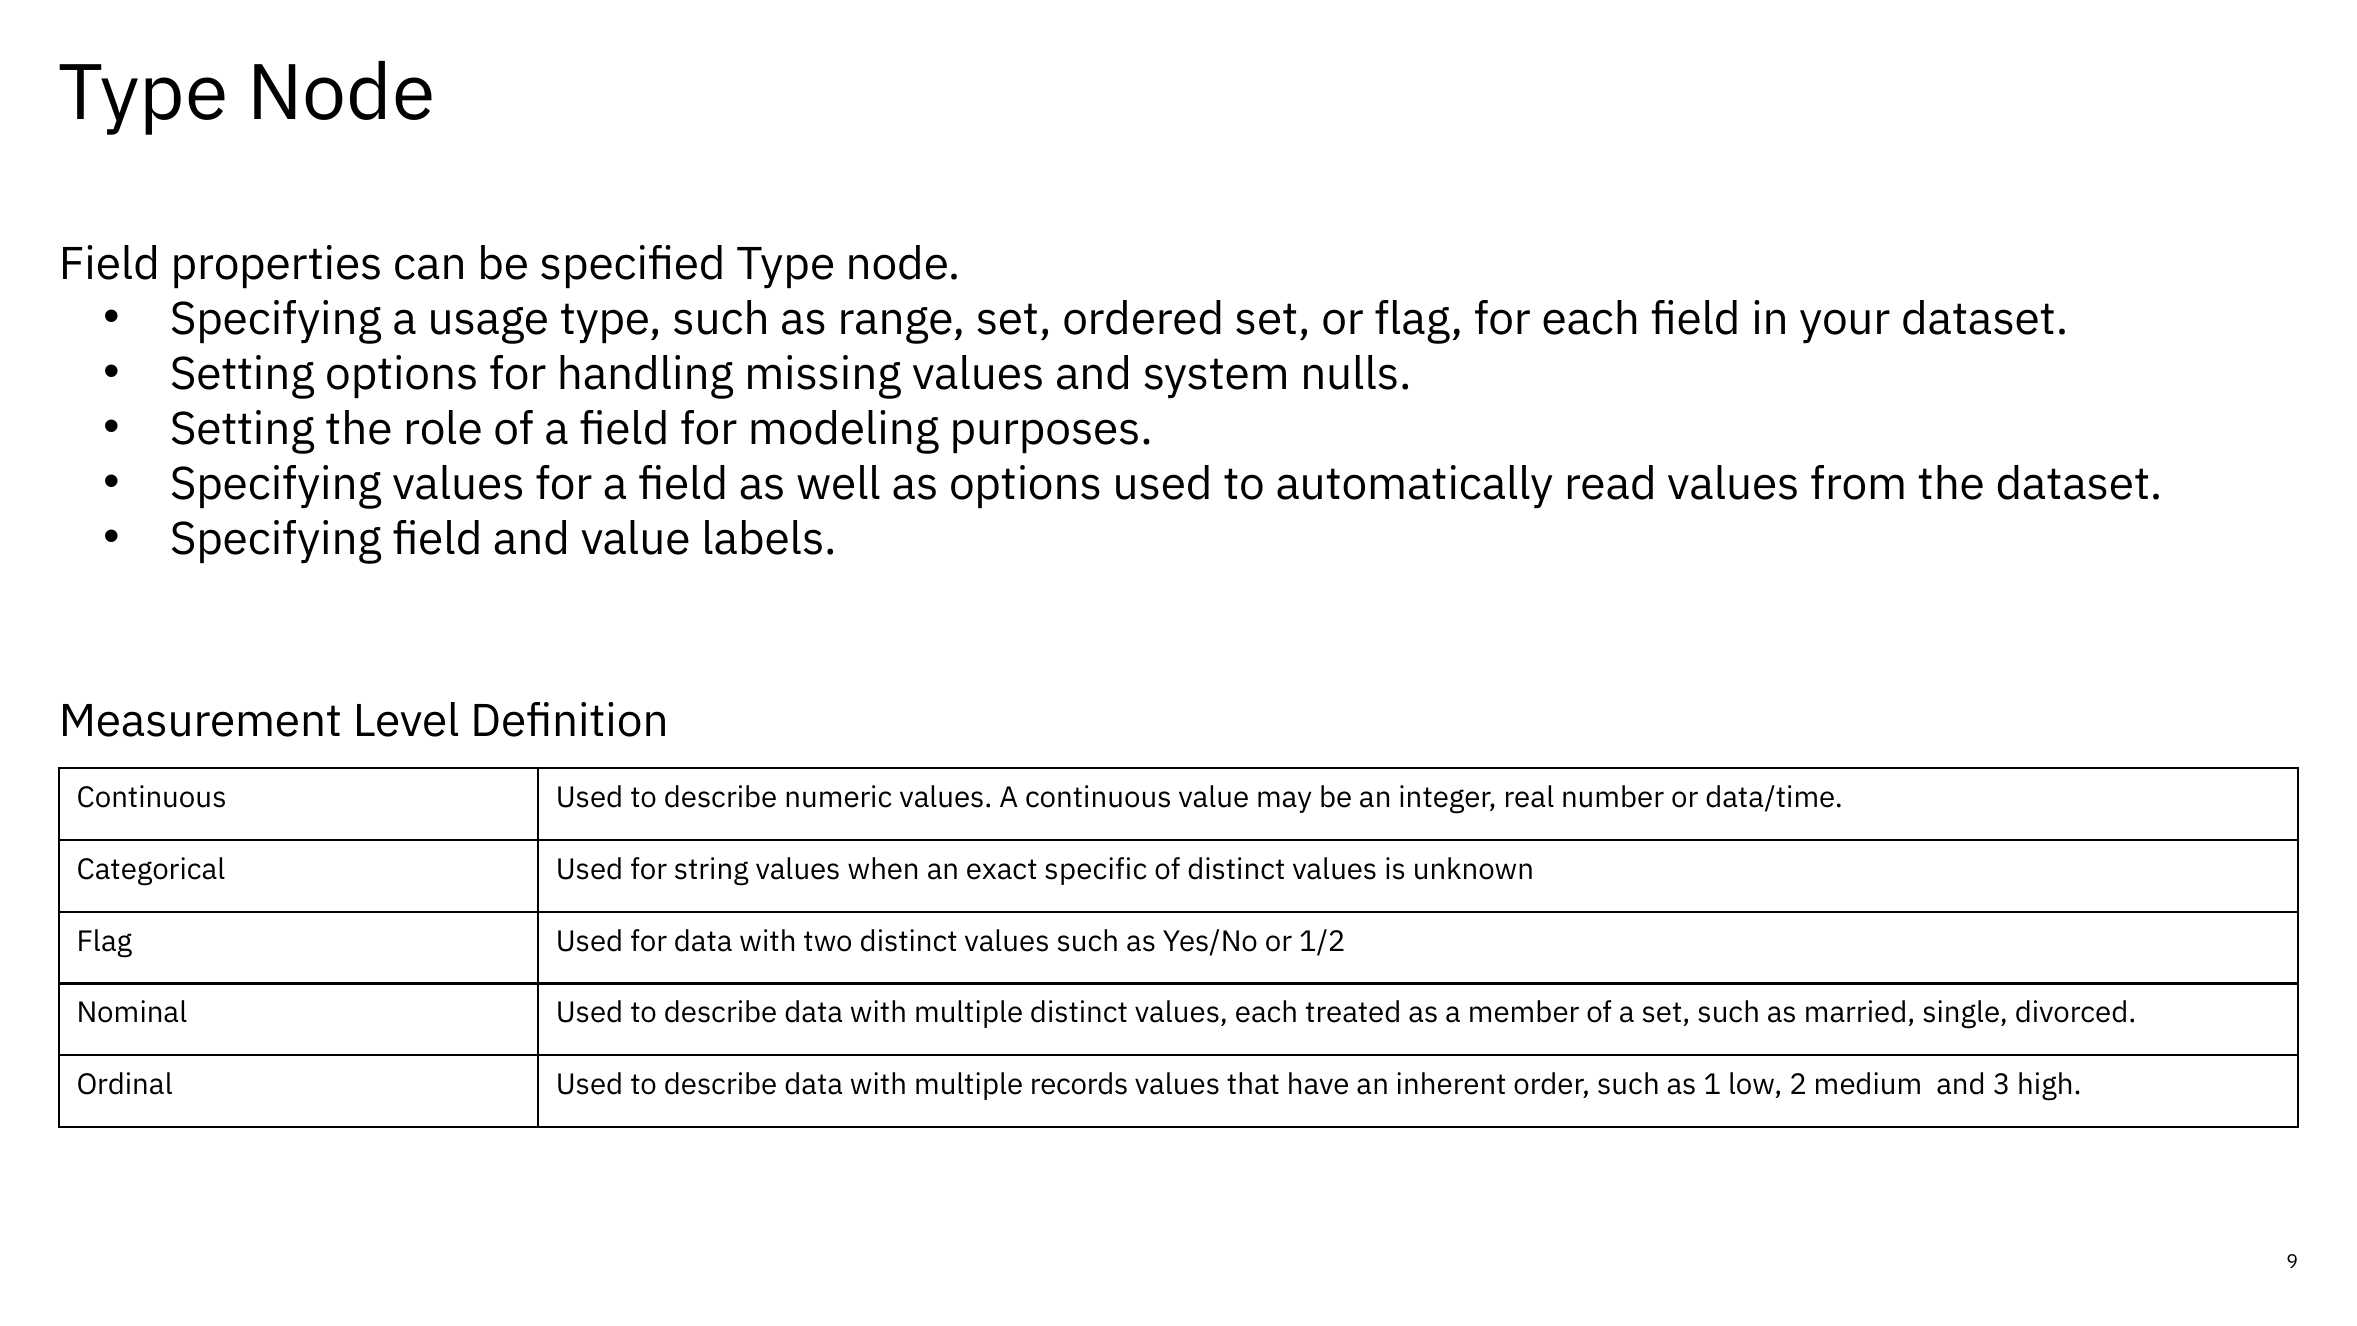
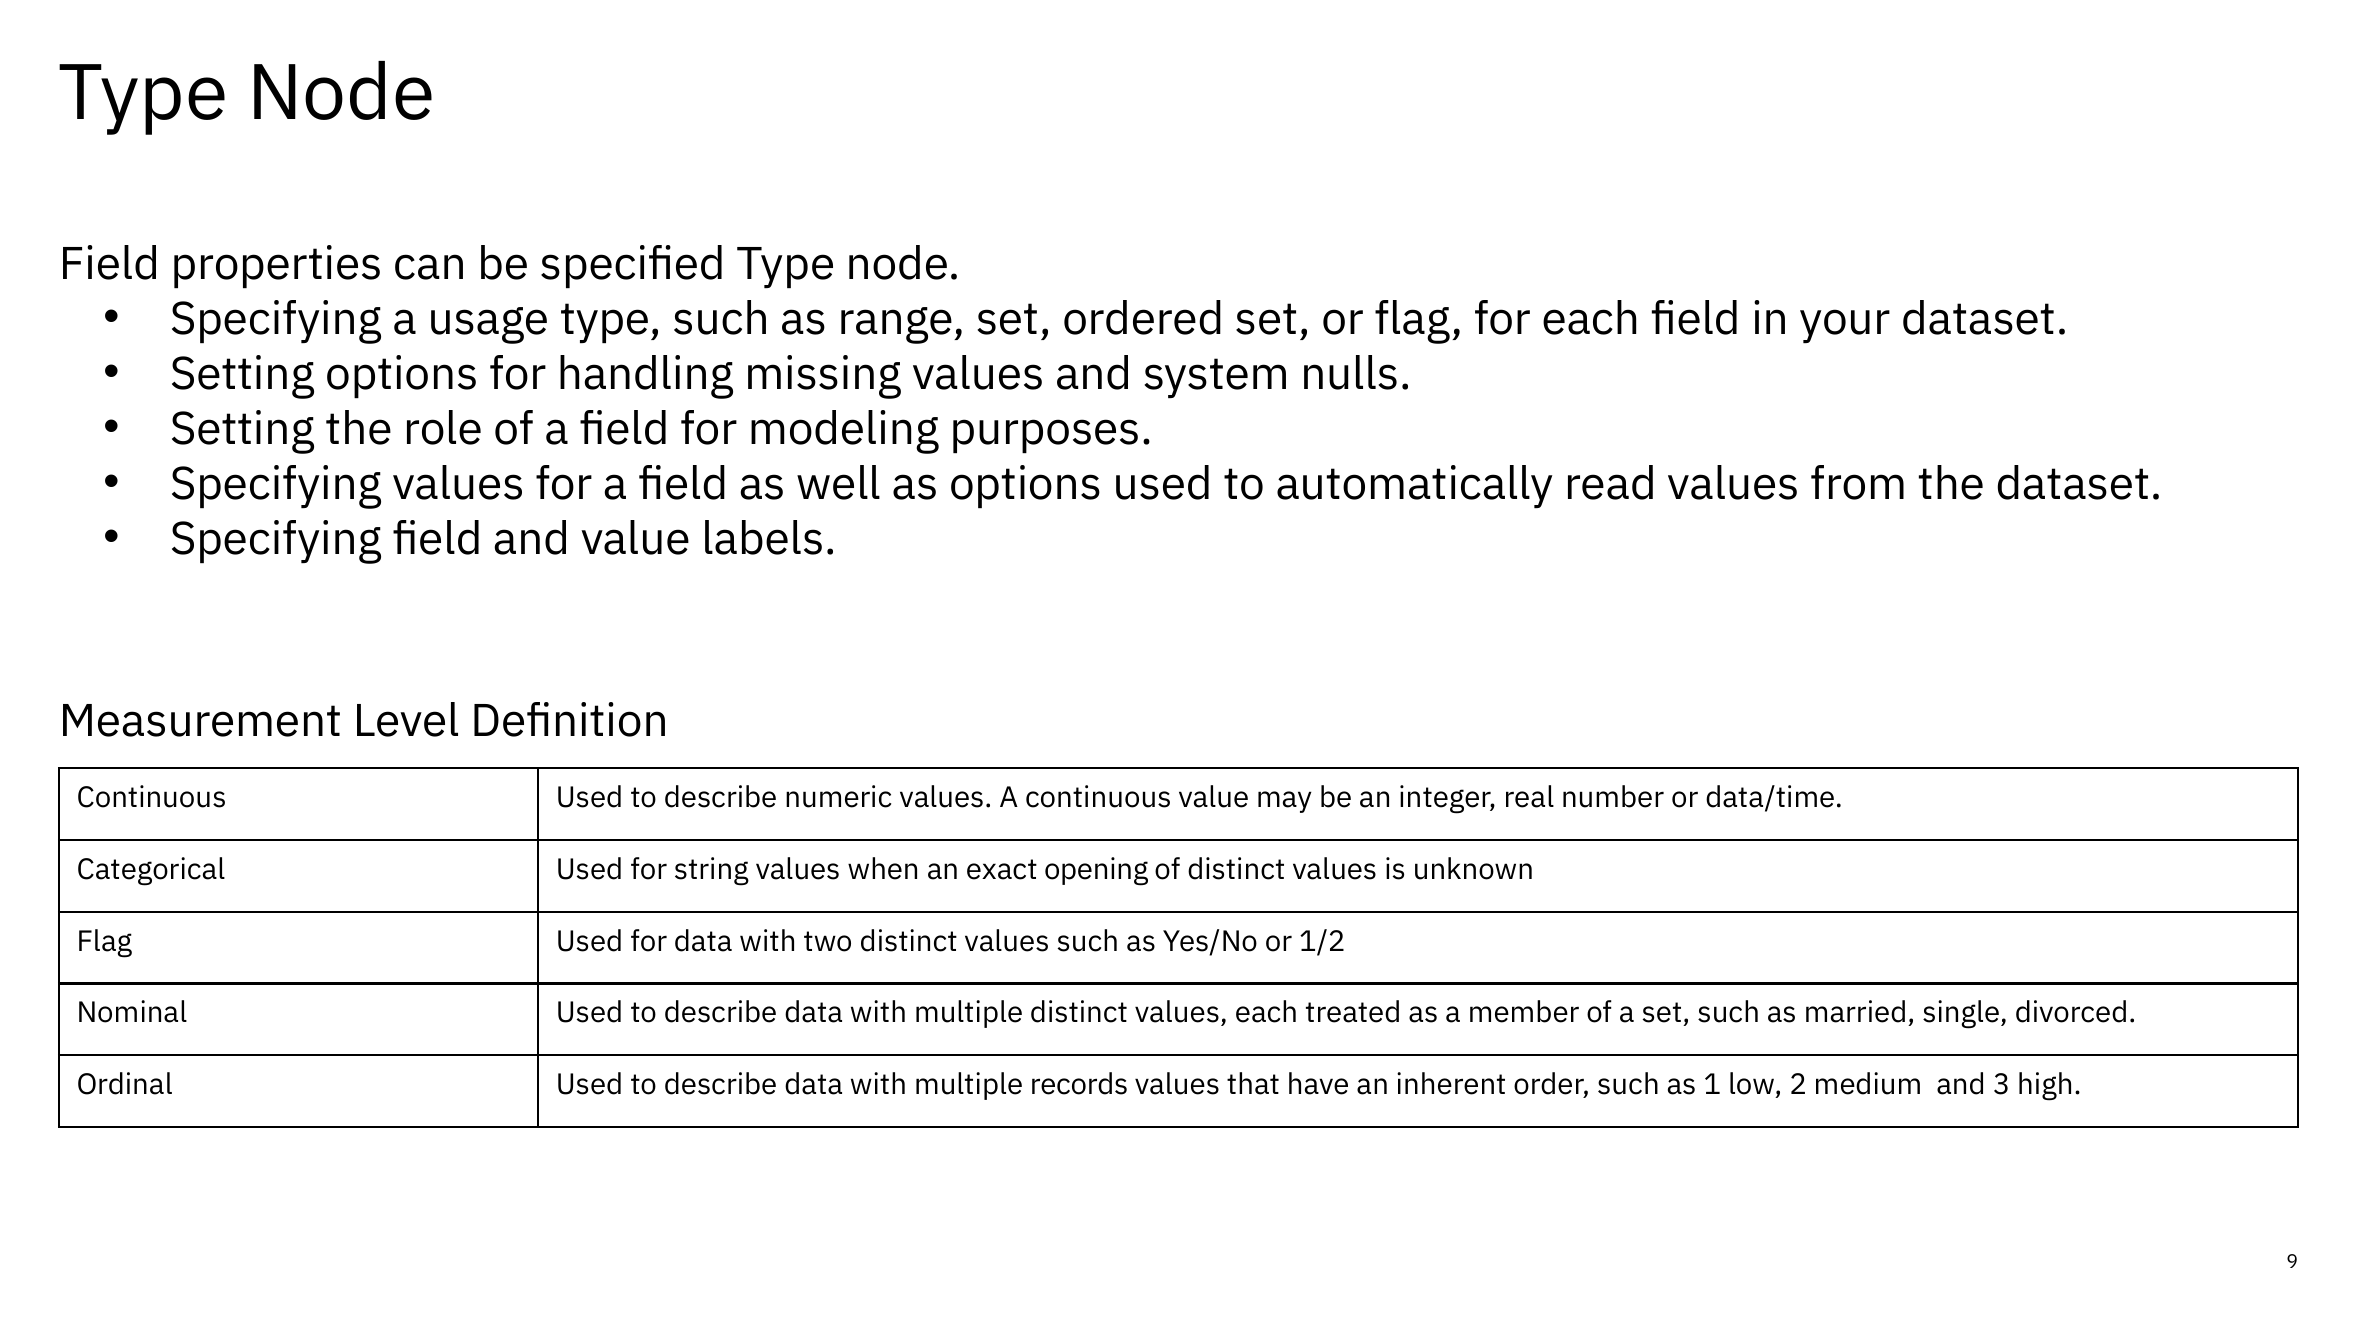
specific: specific -> opening
